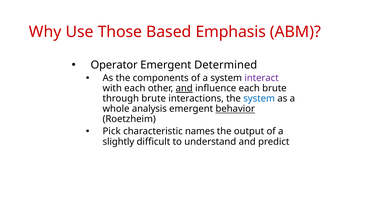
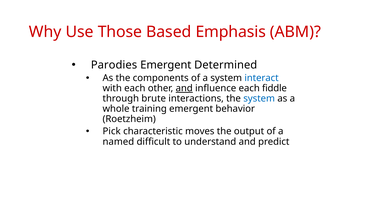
Operator: Operator -> Parodies
interact colour: purple -> blue
each brute: brute -> fiddle
analysis: analysis -> training
behavior underline: present -> none
names: names -> moves
slightly: slightly -> named
